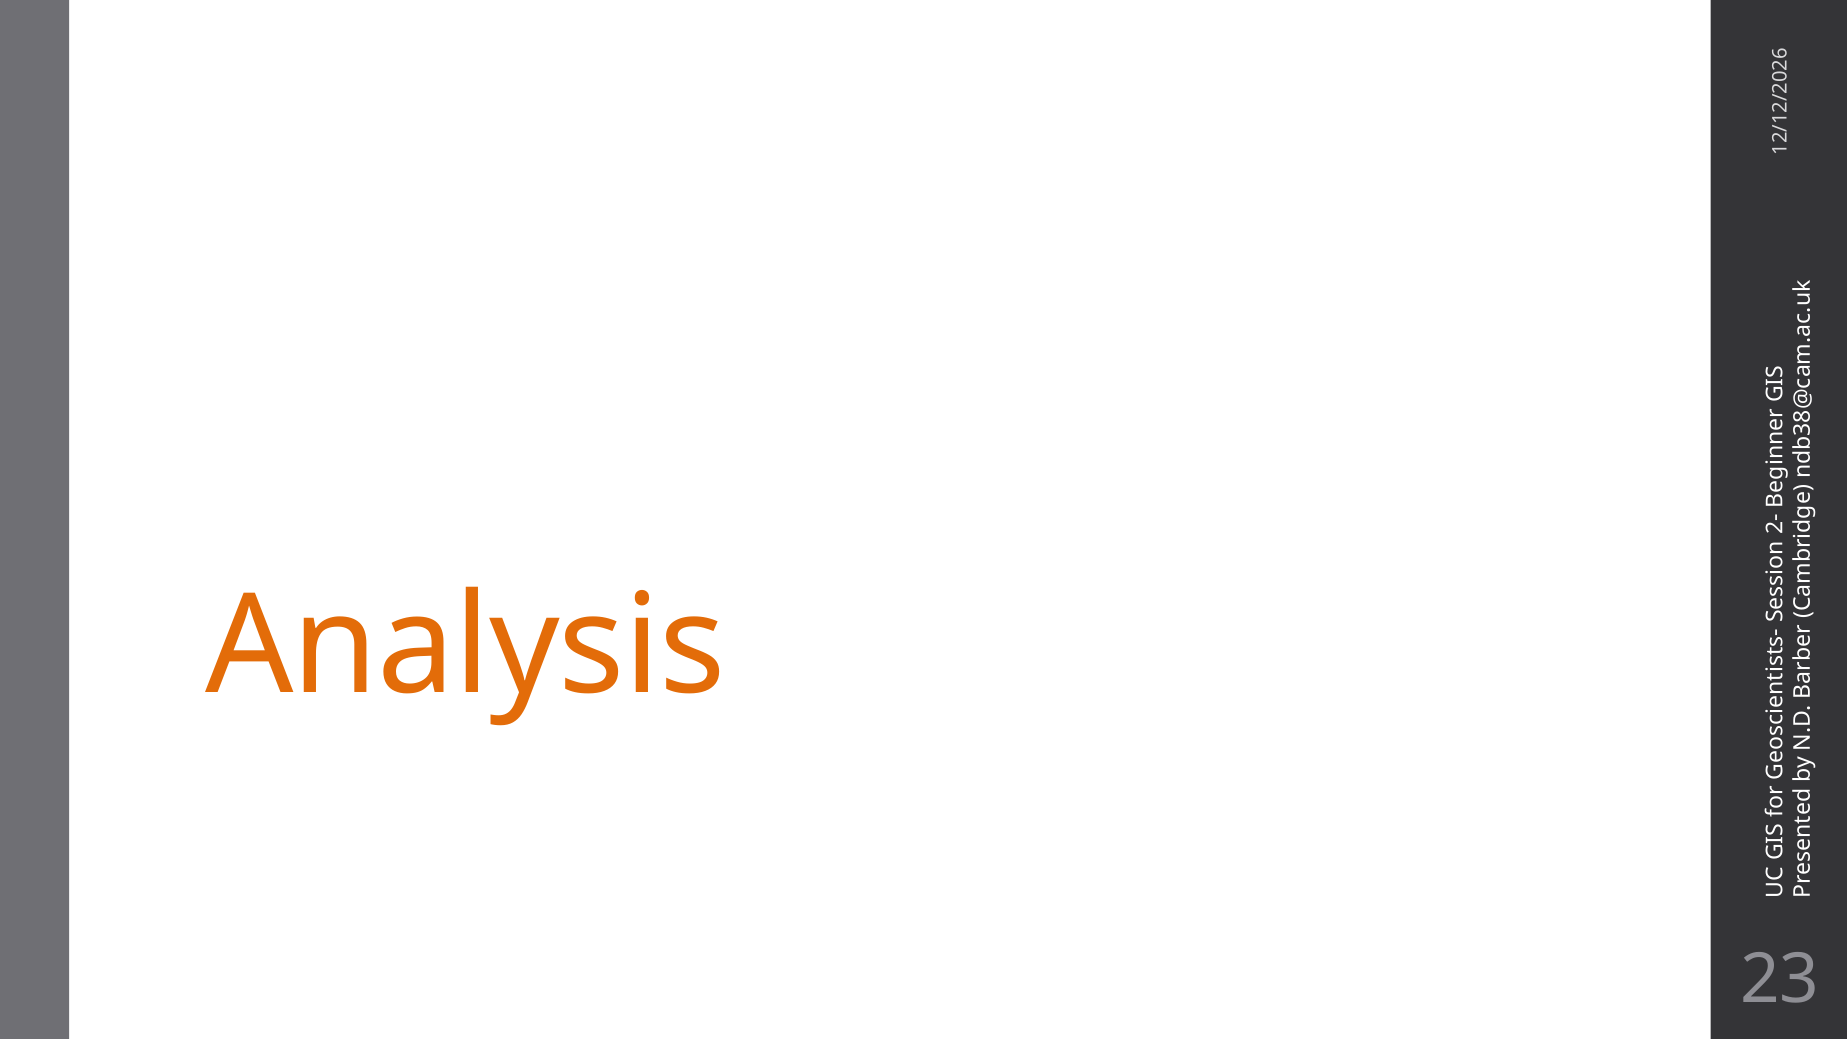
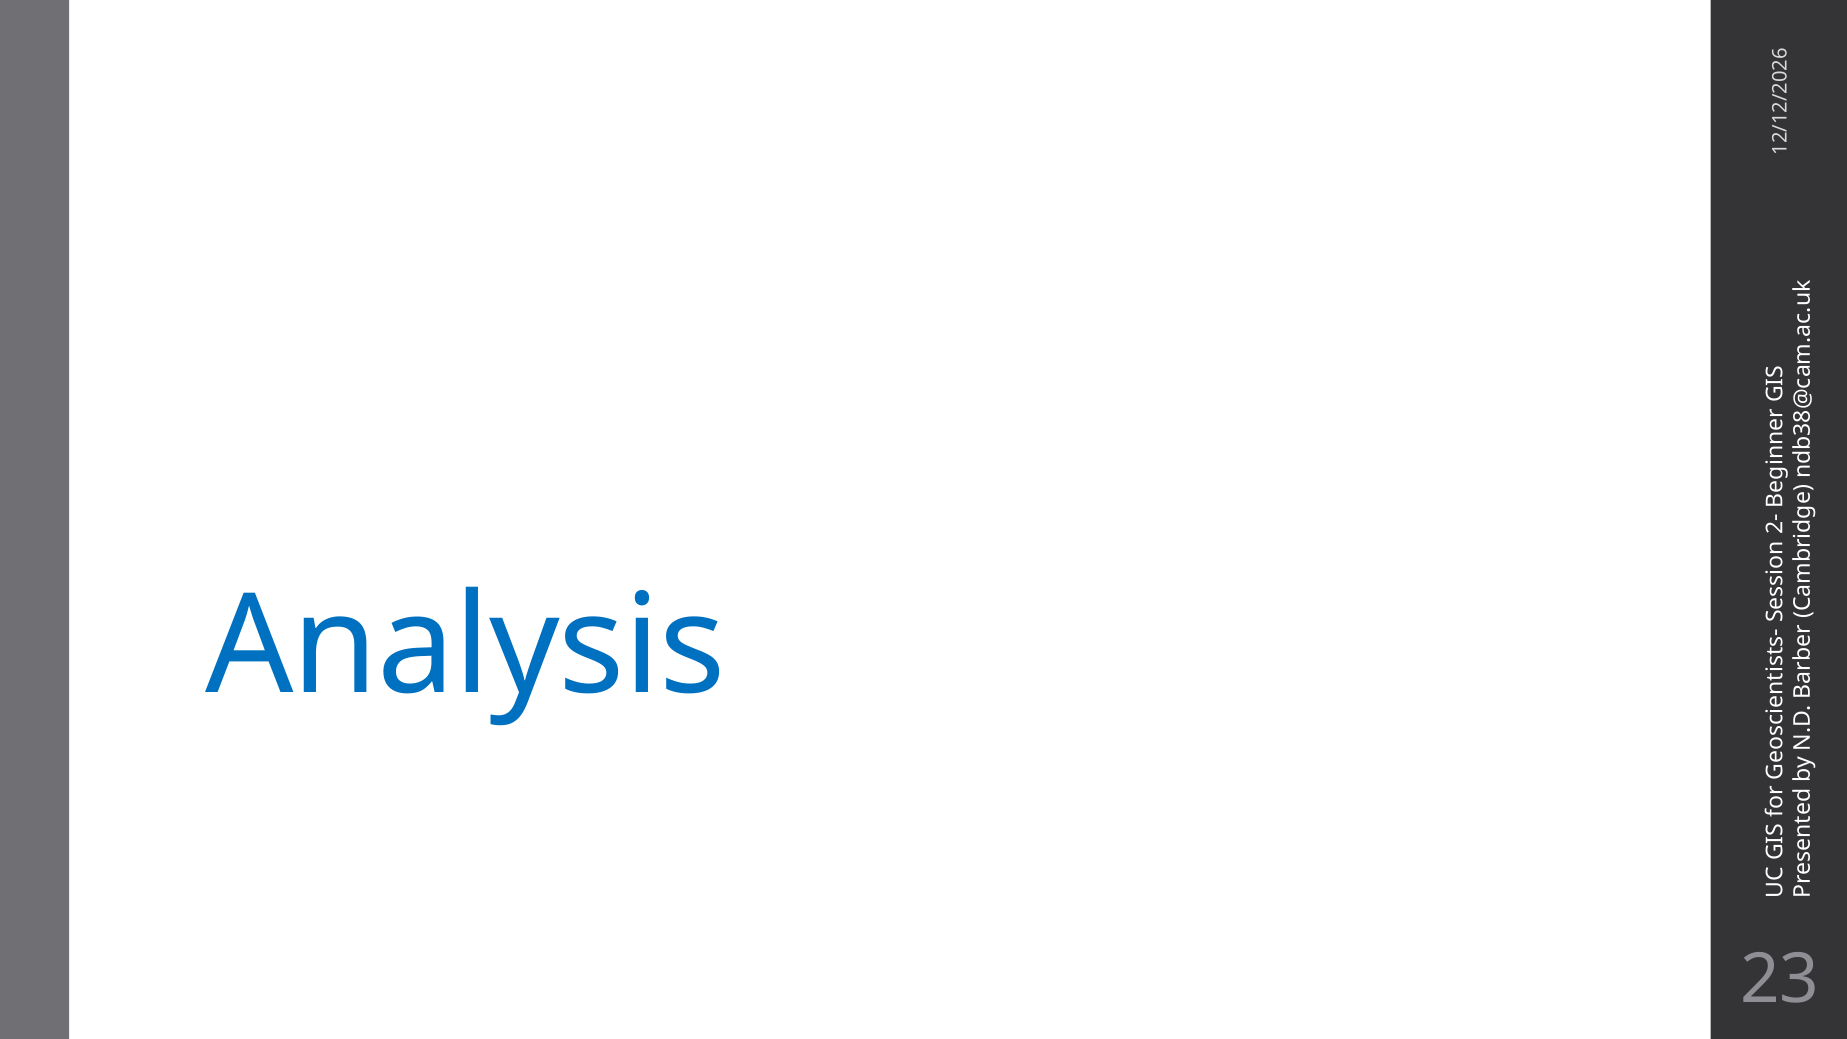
Analysis colour: orange -> blue
